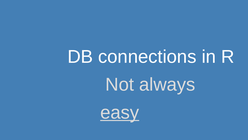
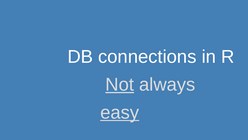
Not underline: none -> present
